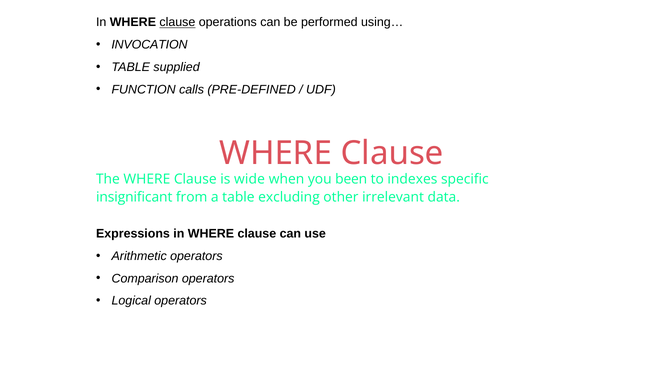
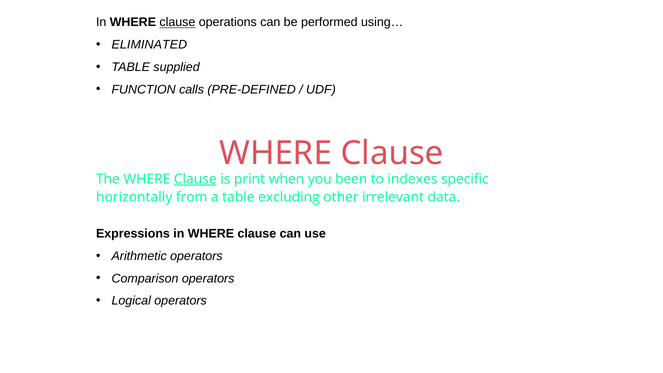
INVOCATION: INVOCATION -> ELIMINATED
Clause at (195, 179) underline: none -> present
wide: wide -> print
insignificant: insignificant -> horizontally
